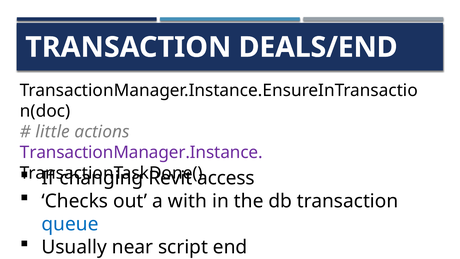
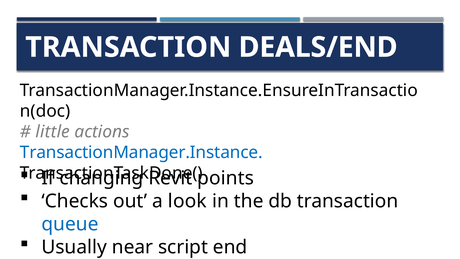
TransactionManager.Instance colour: purple -> blue
access: access -> points
with: with -> look
